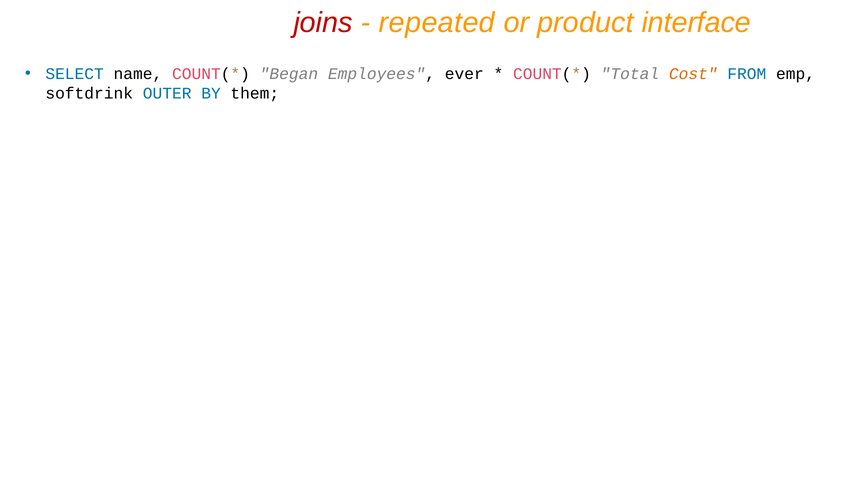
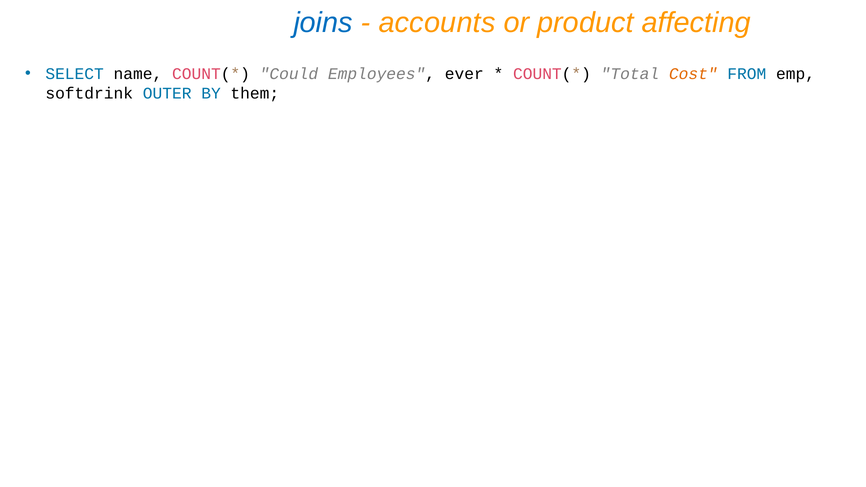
joins colour: red -> blue
repeated: repeated -> accounts
interface: interface -> affecting
Began: Began -> Could
